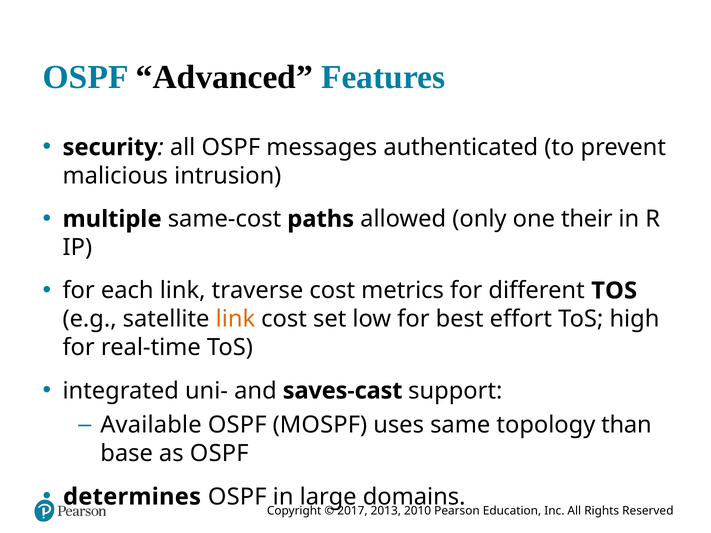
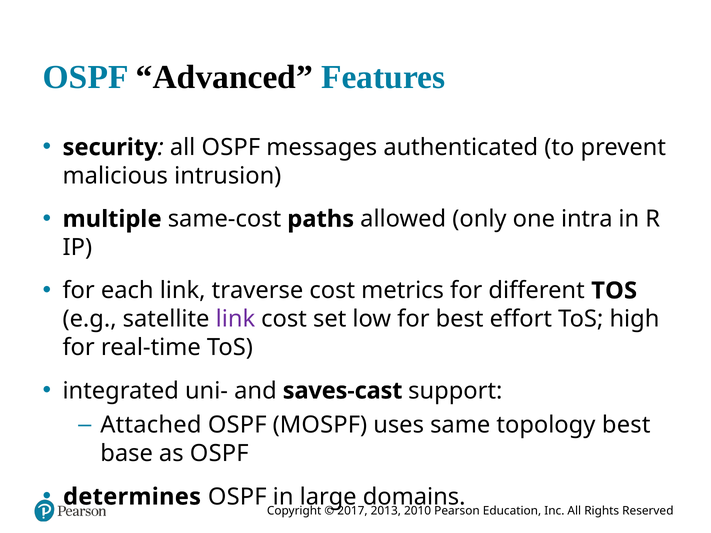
their: their -> intra
link at (235, 319) colour: orange -> purple
Available: Available -> Attached
topology than: than -> best
